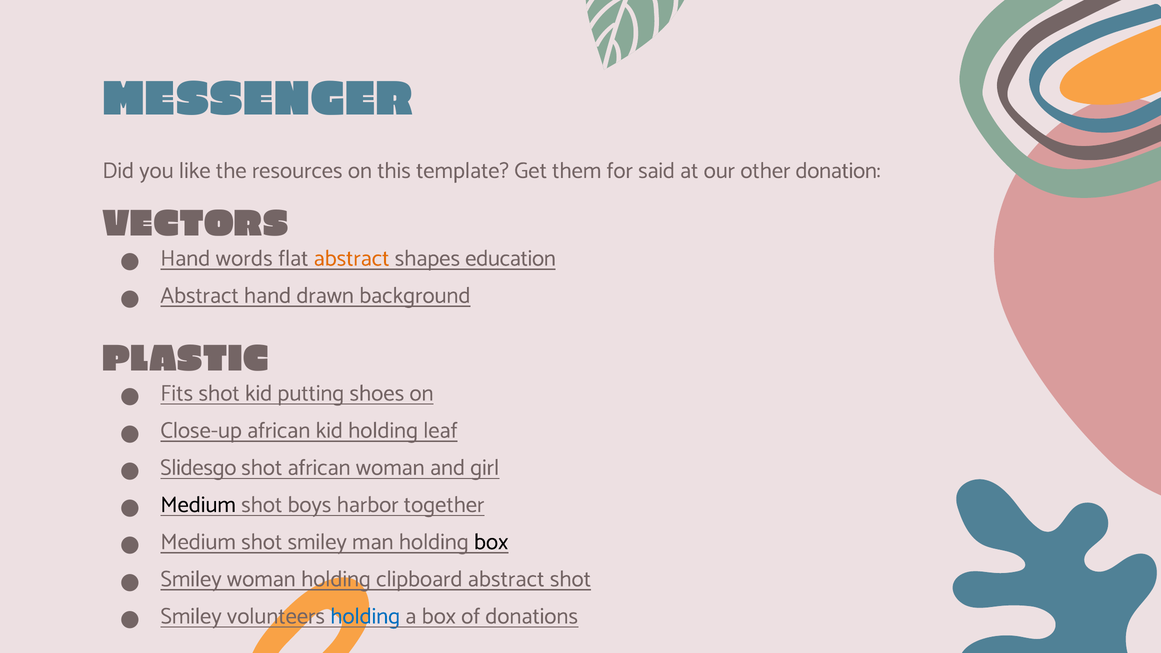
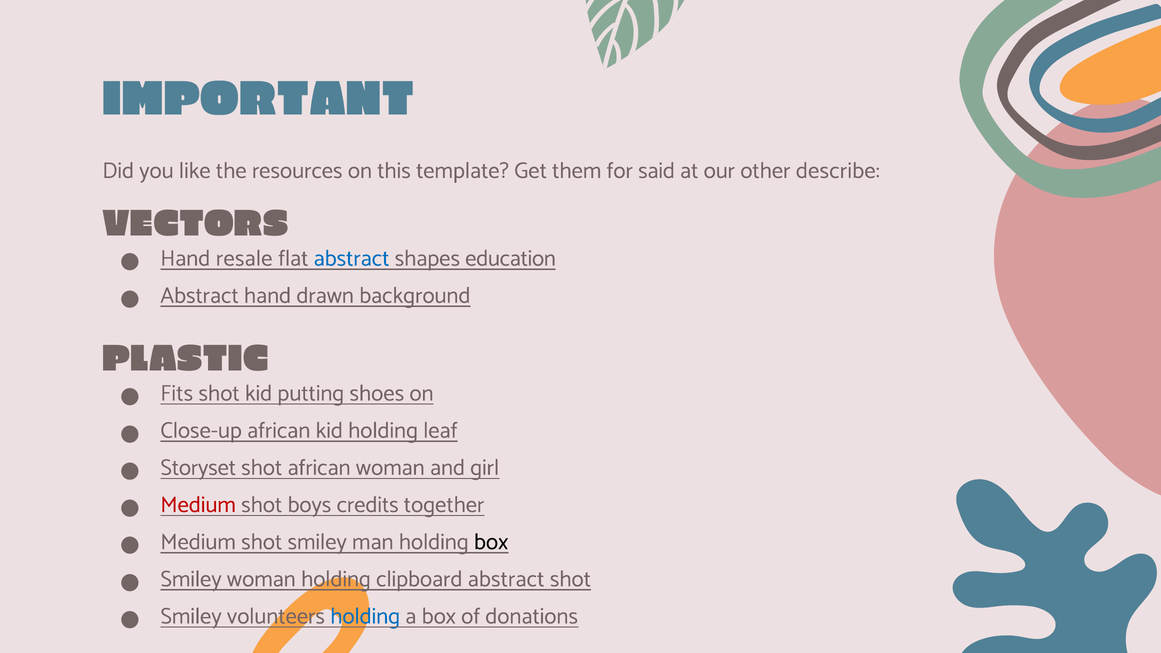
MESSENGER: MESSENGER -> IMPORTANT
donation: donation -> describe
words: words -> resale
abstract at (352, 258) colour: orange -> blue
Slidesgo: Slidesgo -> Storyset
Medium at (198, 505) colour: black -> red
harbor: harbor -> credits
